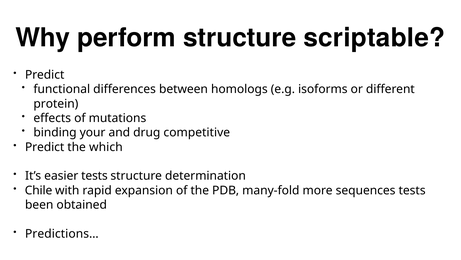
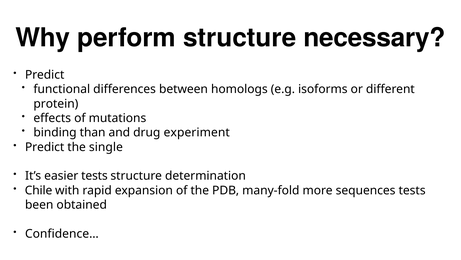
scriptable: scriptable -> necessary
your: your -> than
competitive: competitive -> experiment
which: which -> single
Predictions…: Predictions… -> Confidence…
